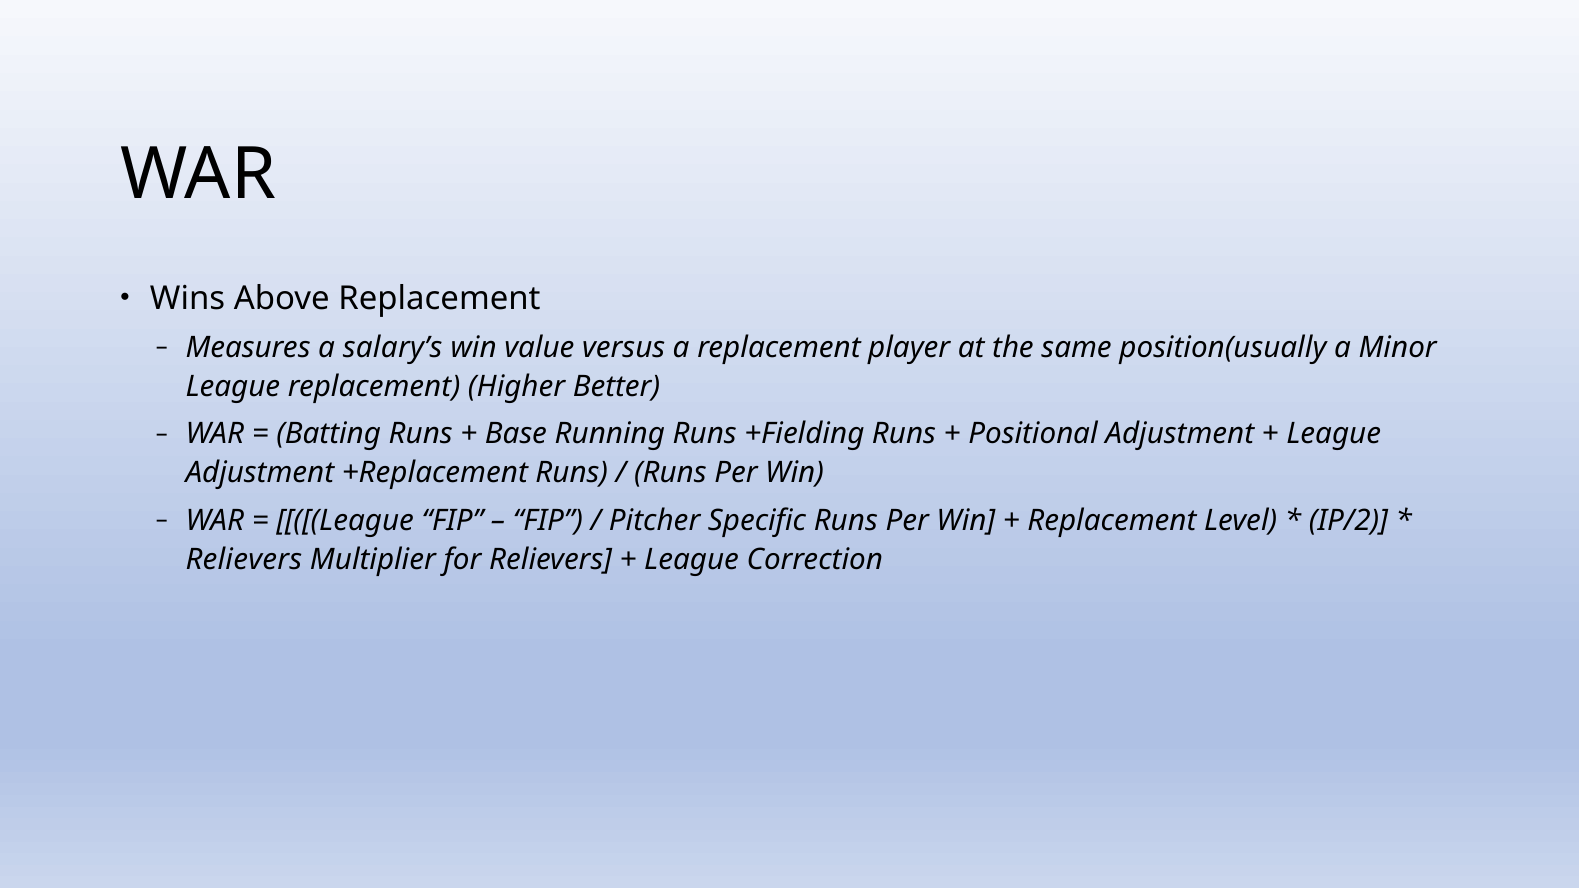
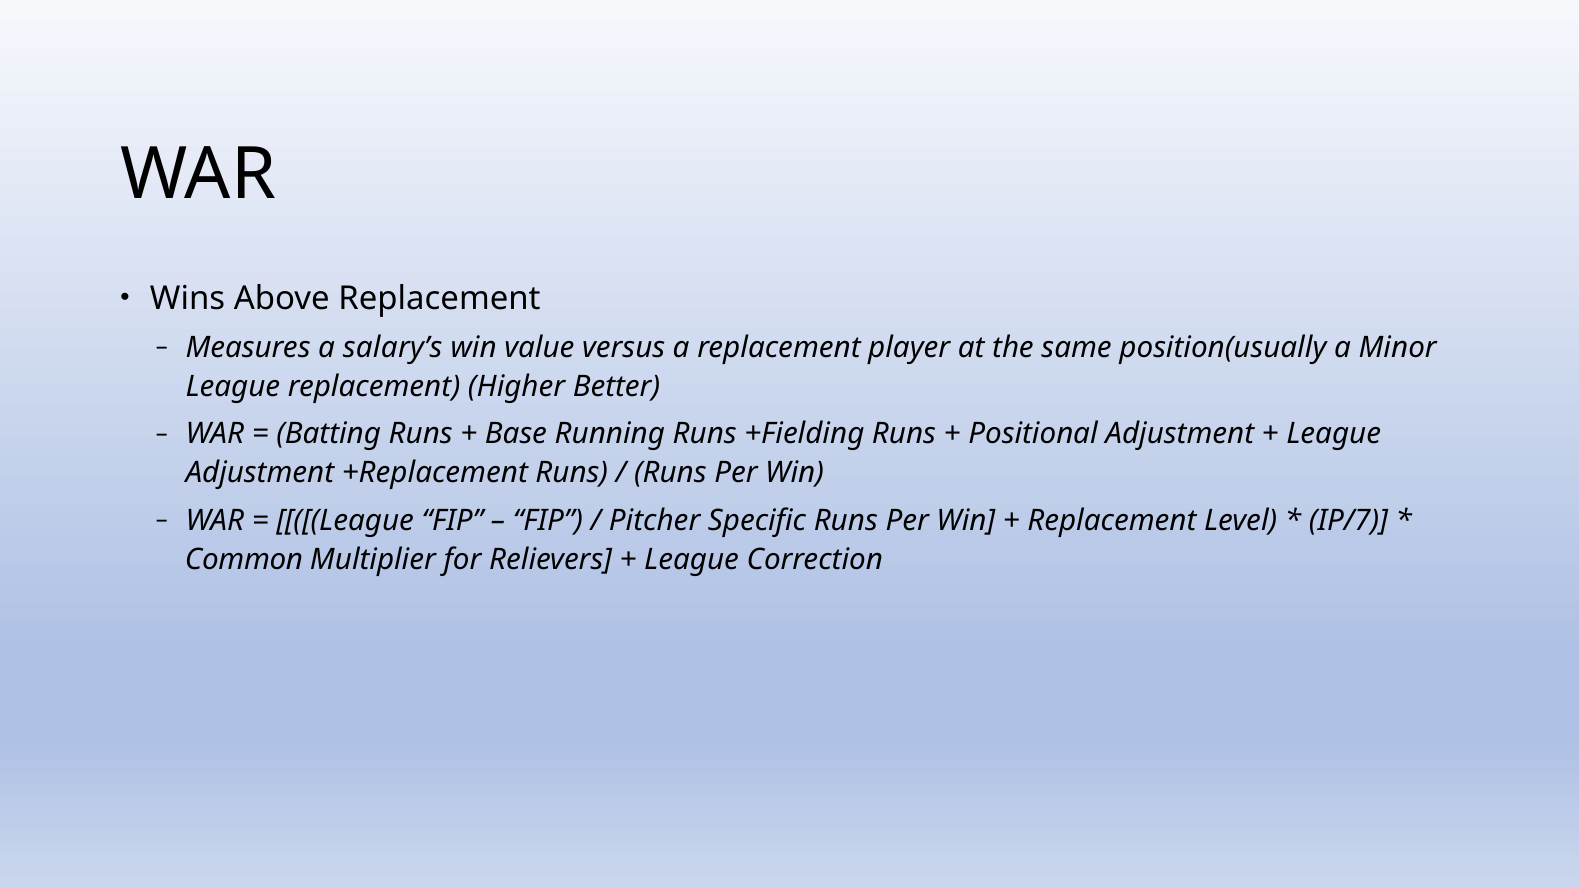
IP/2: IP/2 -> IP/7
Relievers at (244, 560): Relievers -> Common
